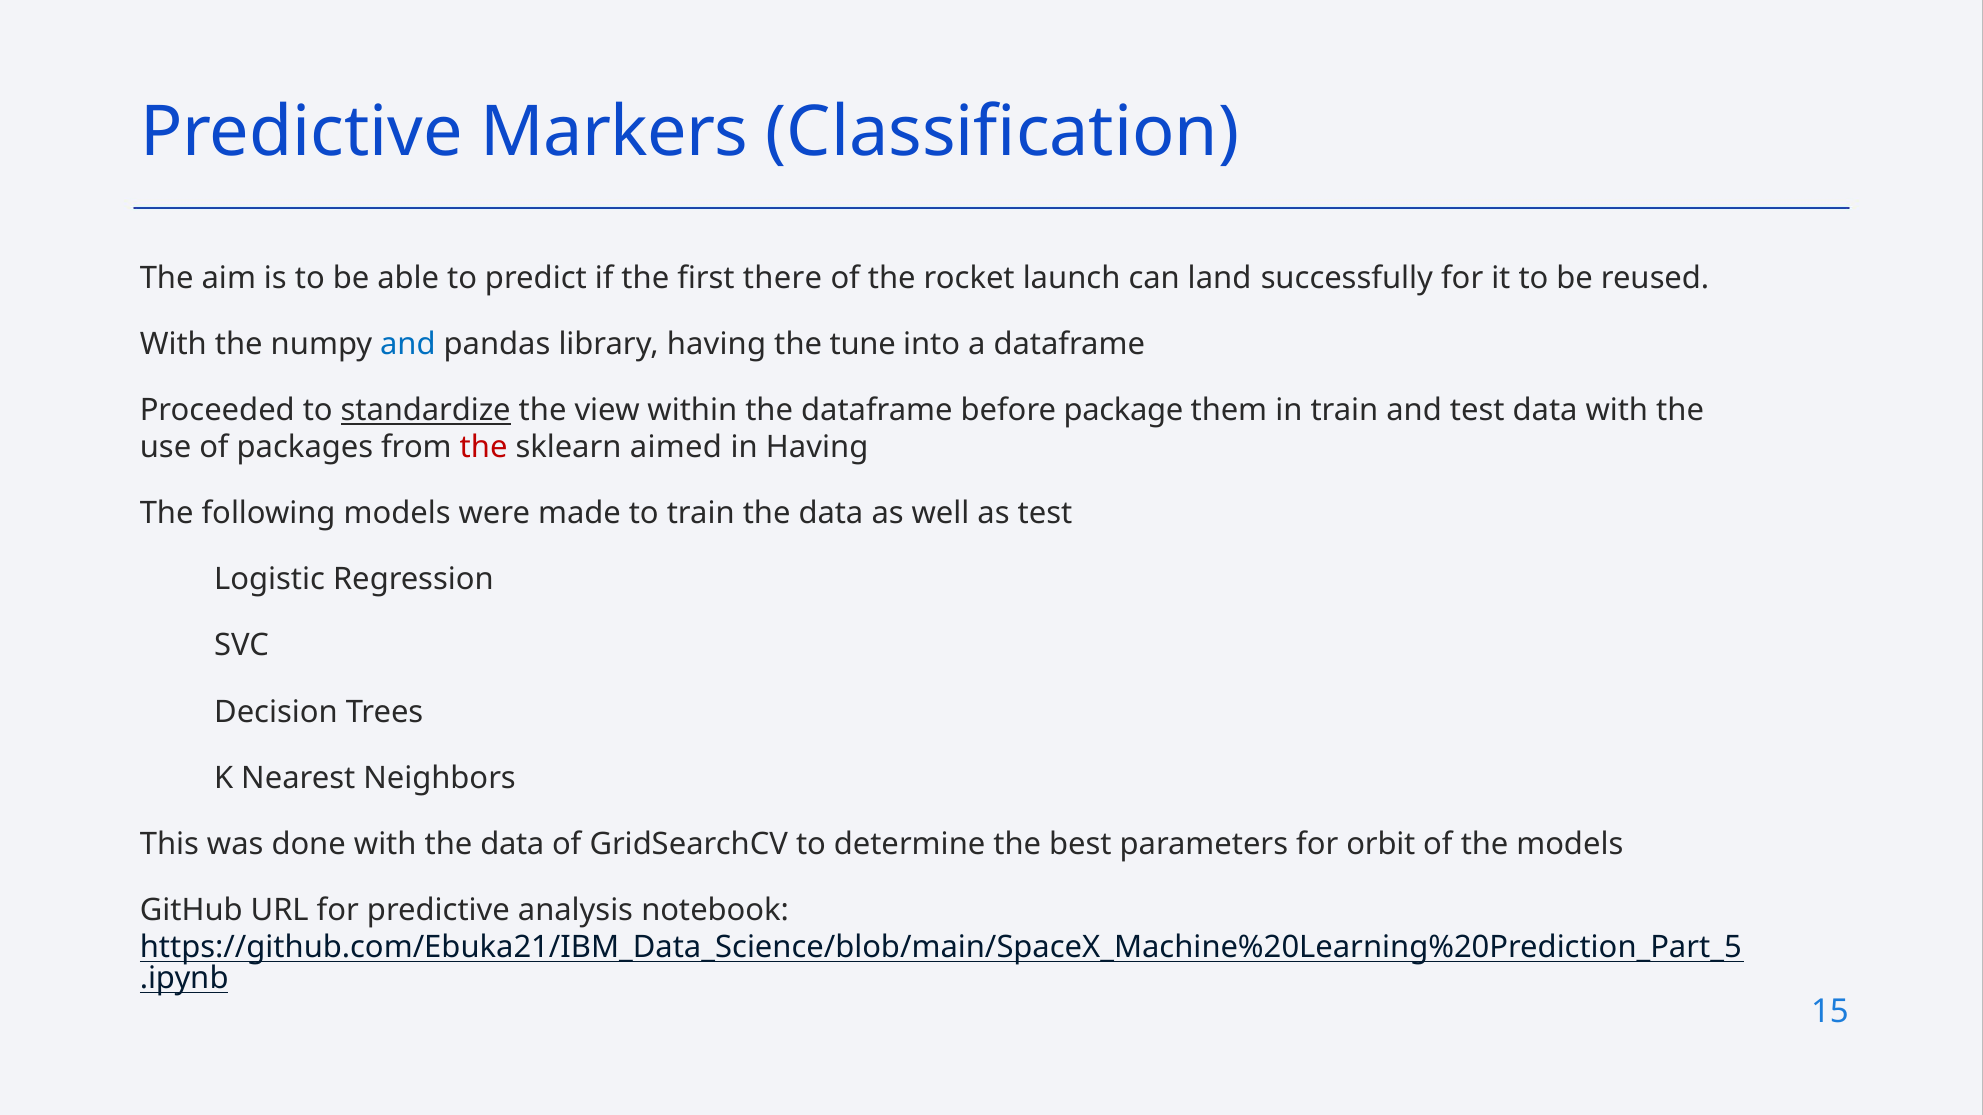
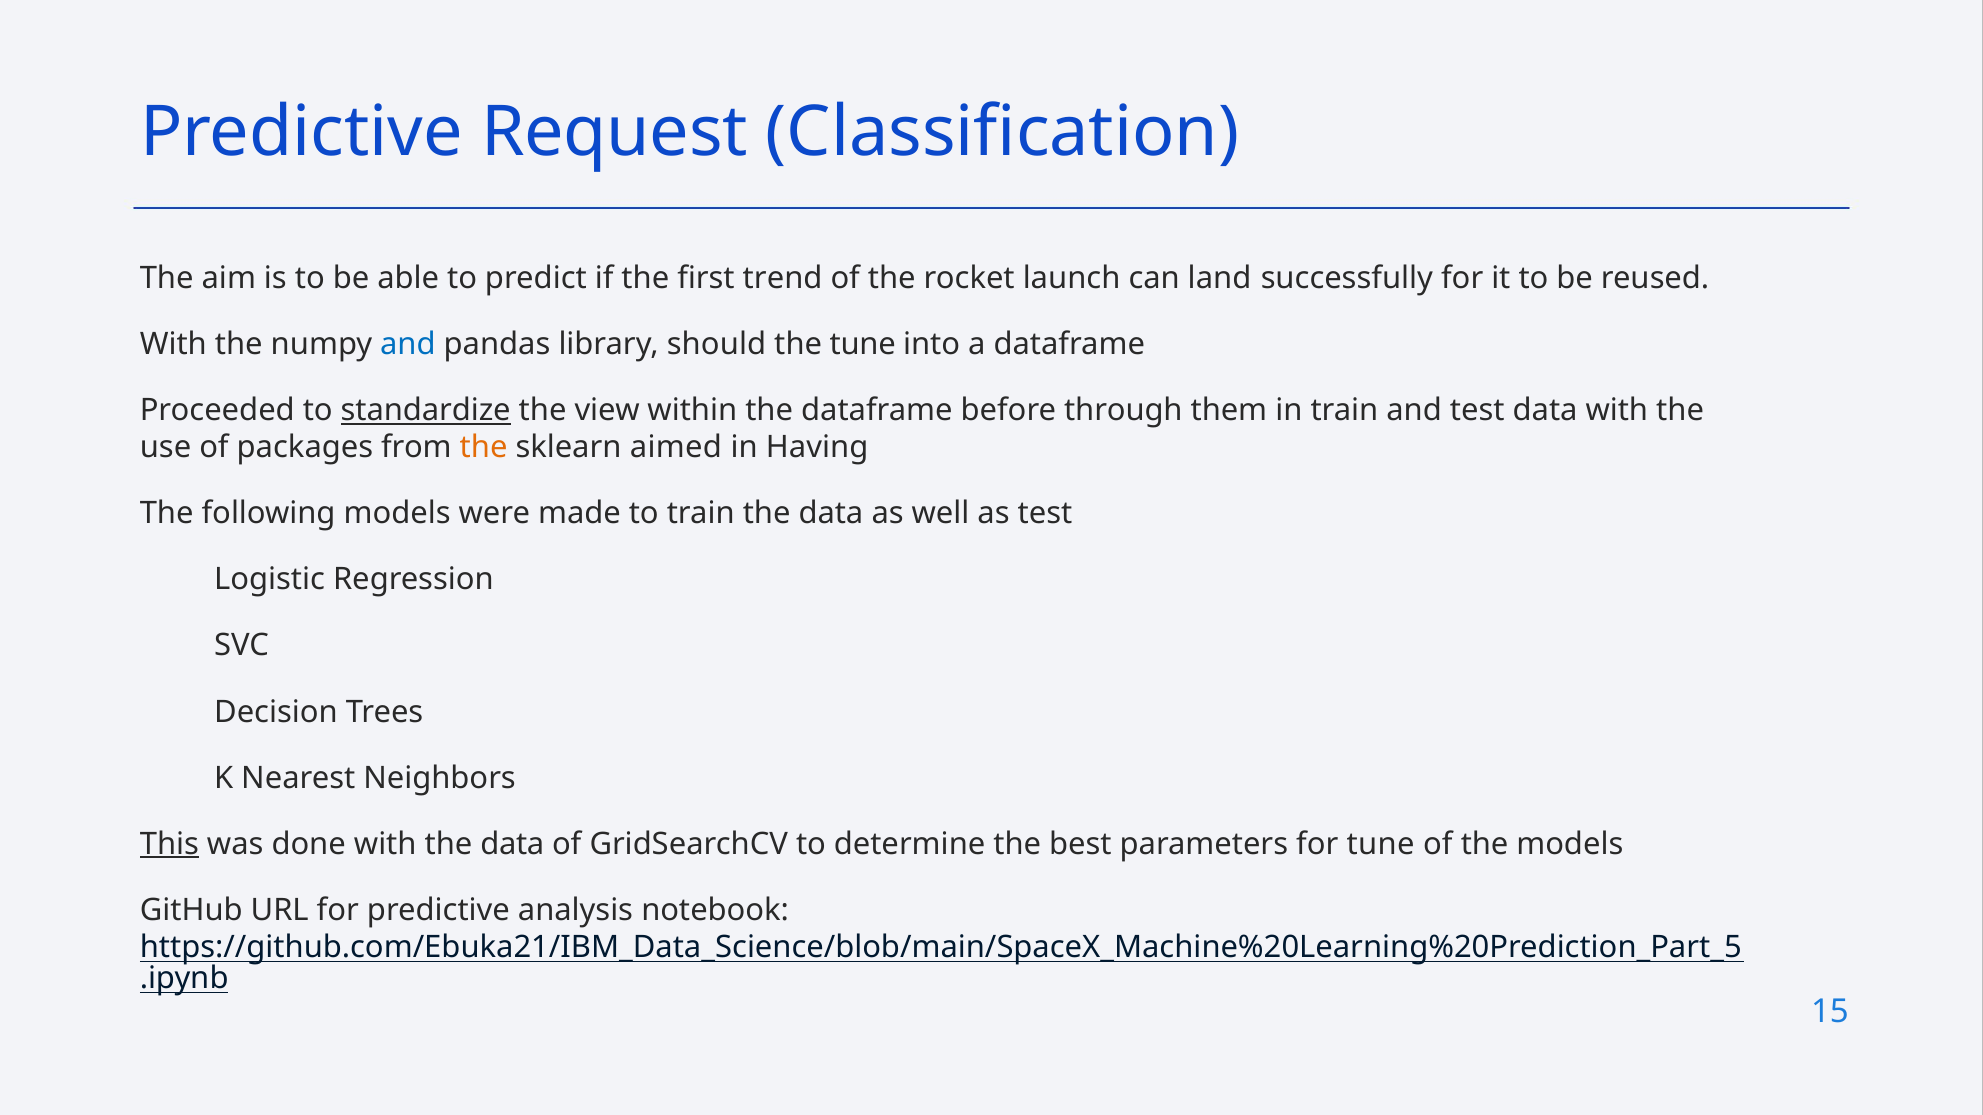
Markers: Markers -> Request
there: there -> trend
library having: having -> should
package: package -> through
the at (484, 448) colour: red -> orange
This underline: none -> present
for orbit: orbit -> tune
